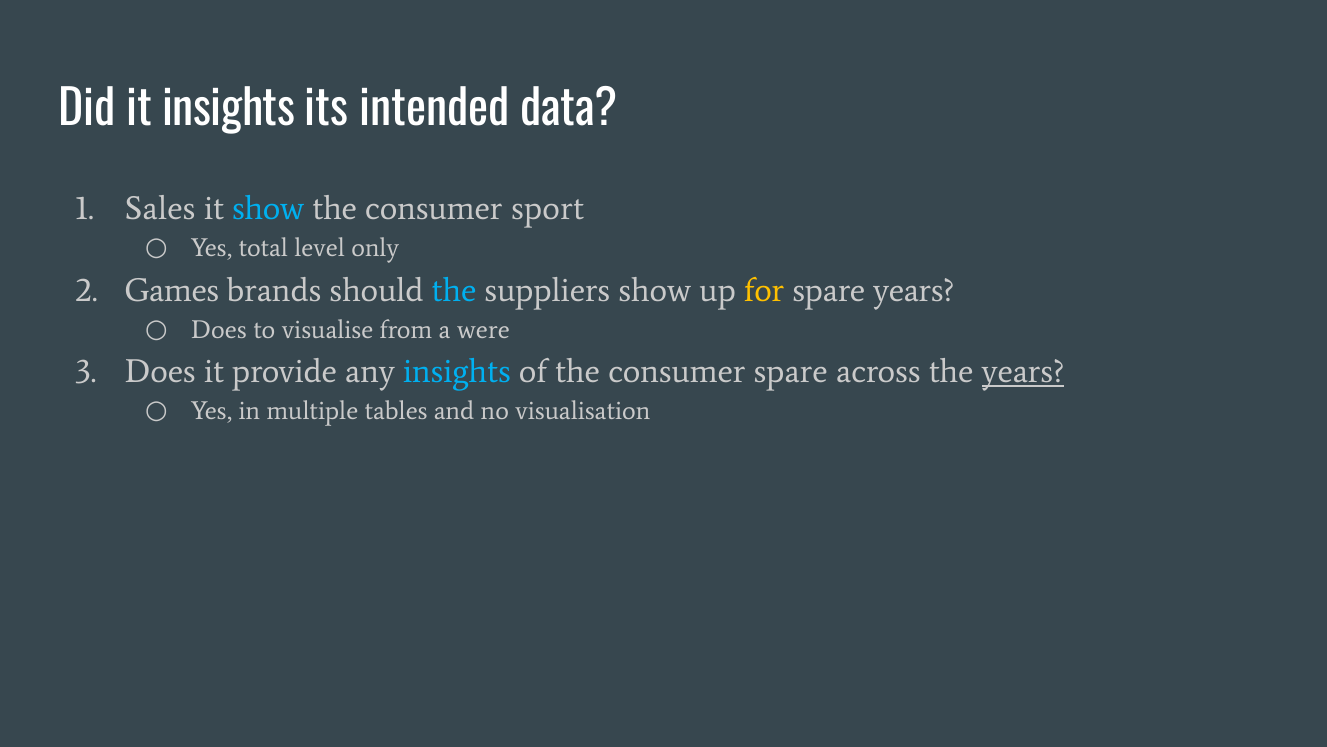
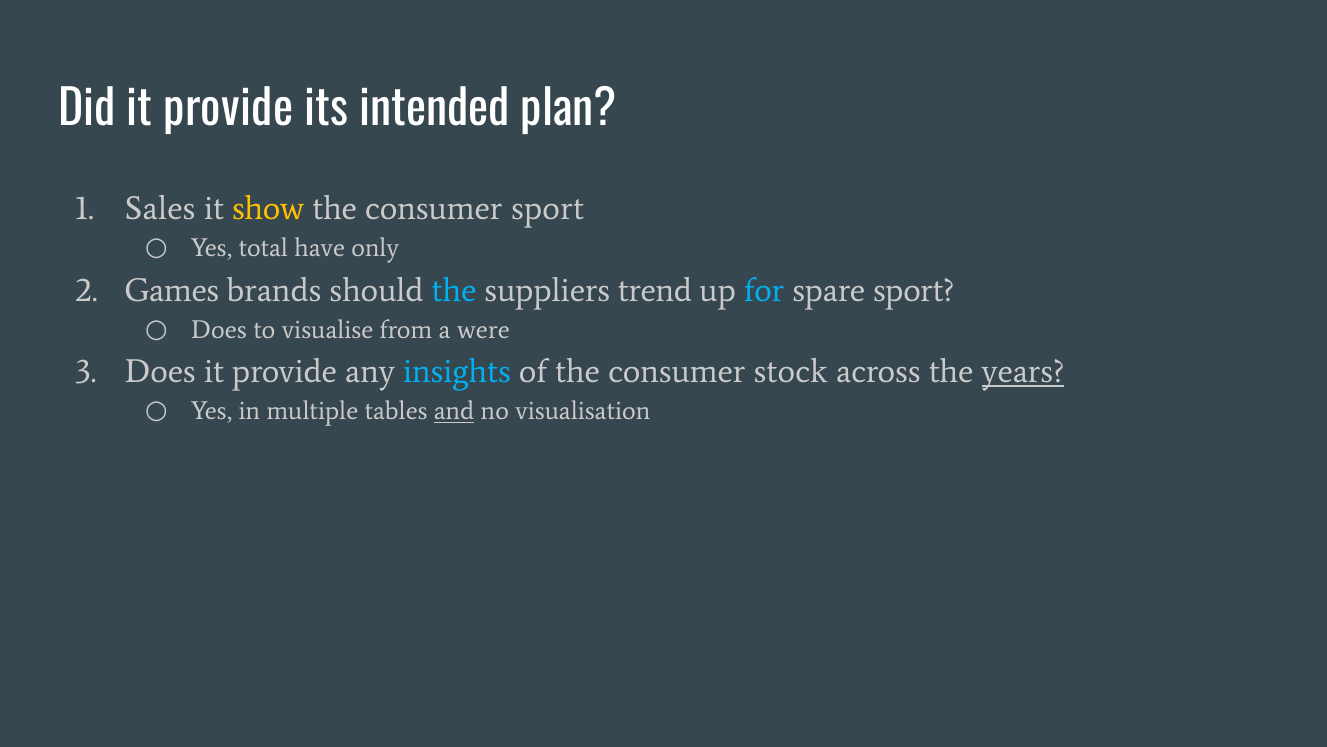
Did it insights: insights -> provide
data: data -> plan
show at (268, 209) colour: light blue -> yellow
level: level -> have
suppliers show: show -> trend
for colour: yellow -> light blue
spare years: years -> sport
consumer spare: spare -> stock
and underline: none -> present
